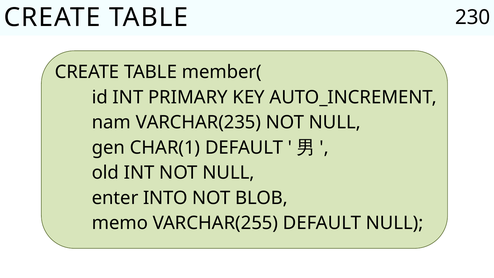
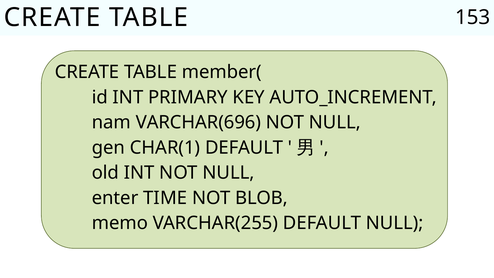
230: 230 -> 153
VARCHAR(235: VARCHAR(235 -> VARCHAR(696
INTO: INTO -> TIME
